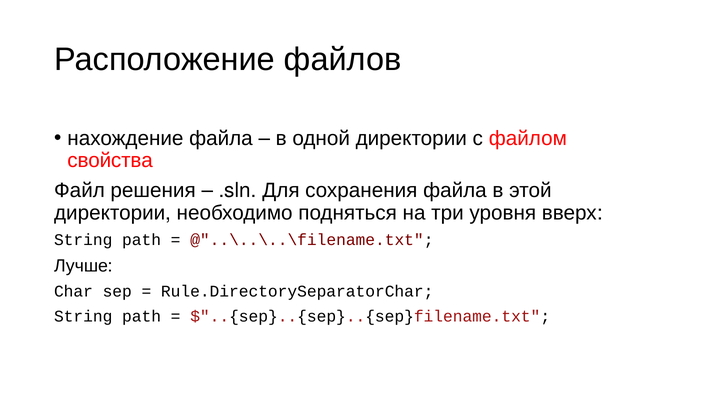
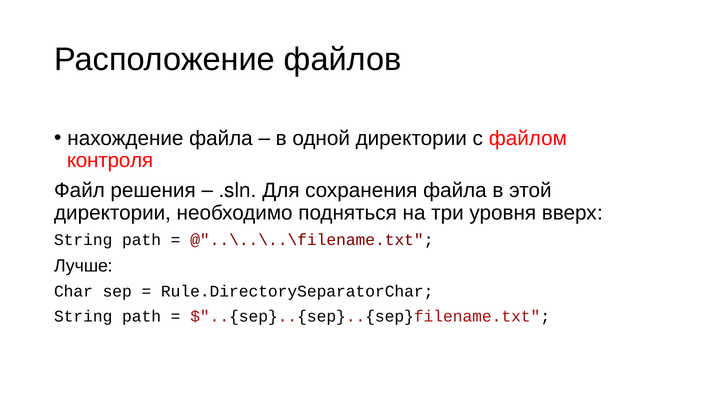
свойства: свойства -> контроля
